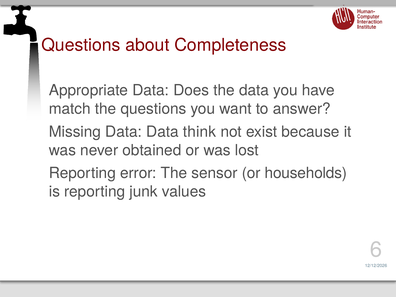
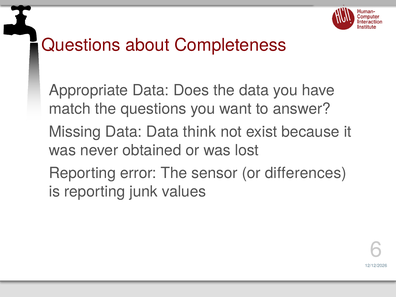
households: households -> differences
